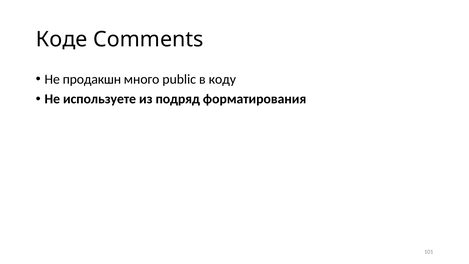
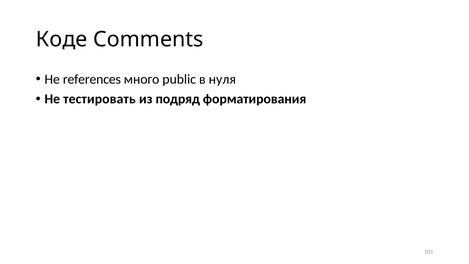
продакшн: продакшн -> references
коду: коду -> нуля
используете: используете -> тестировать
